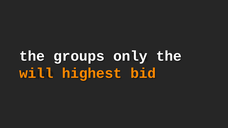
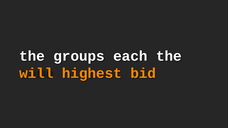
only: only -> each
